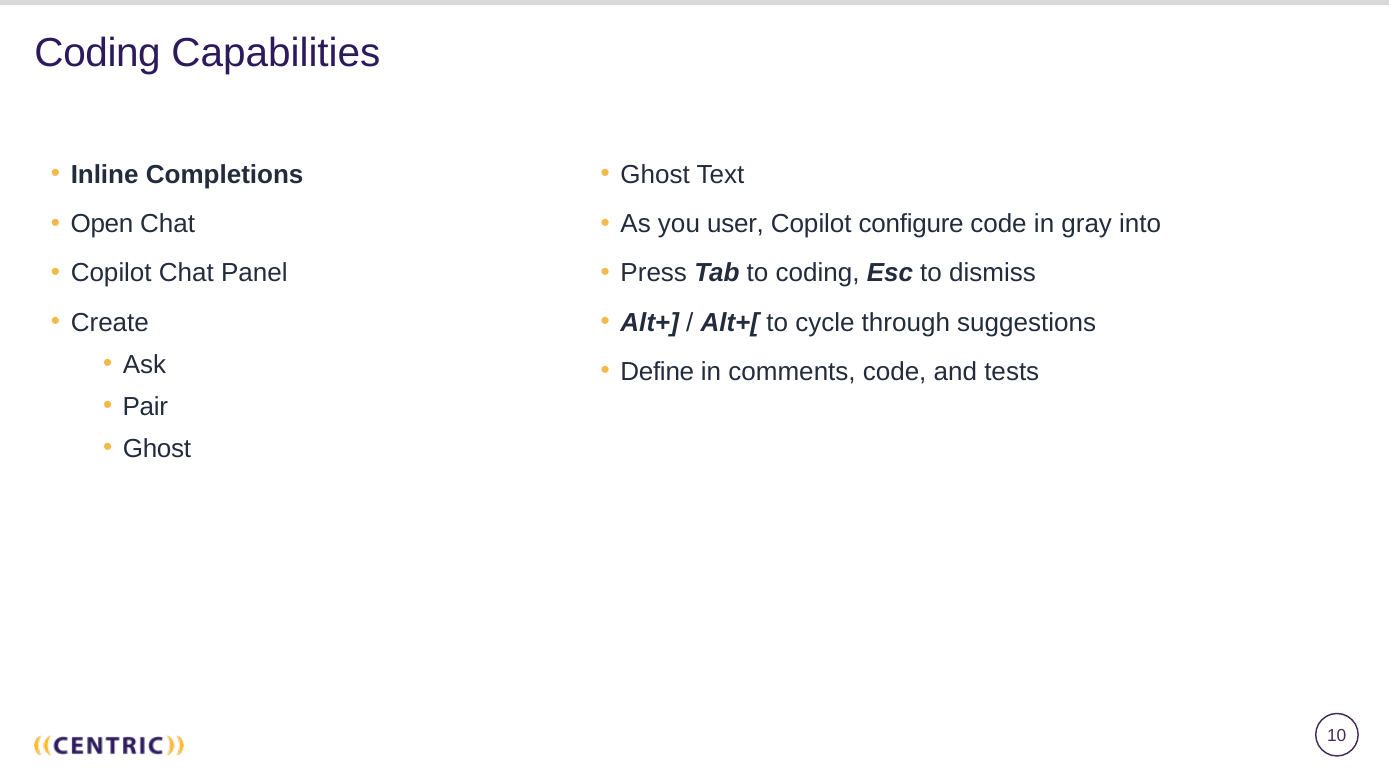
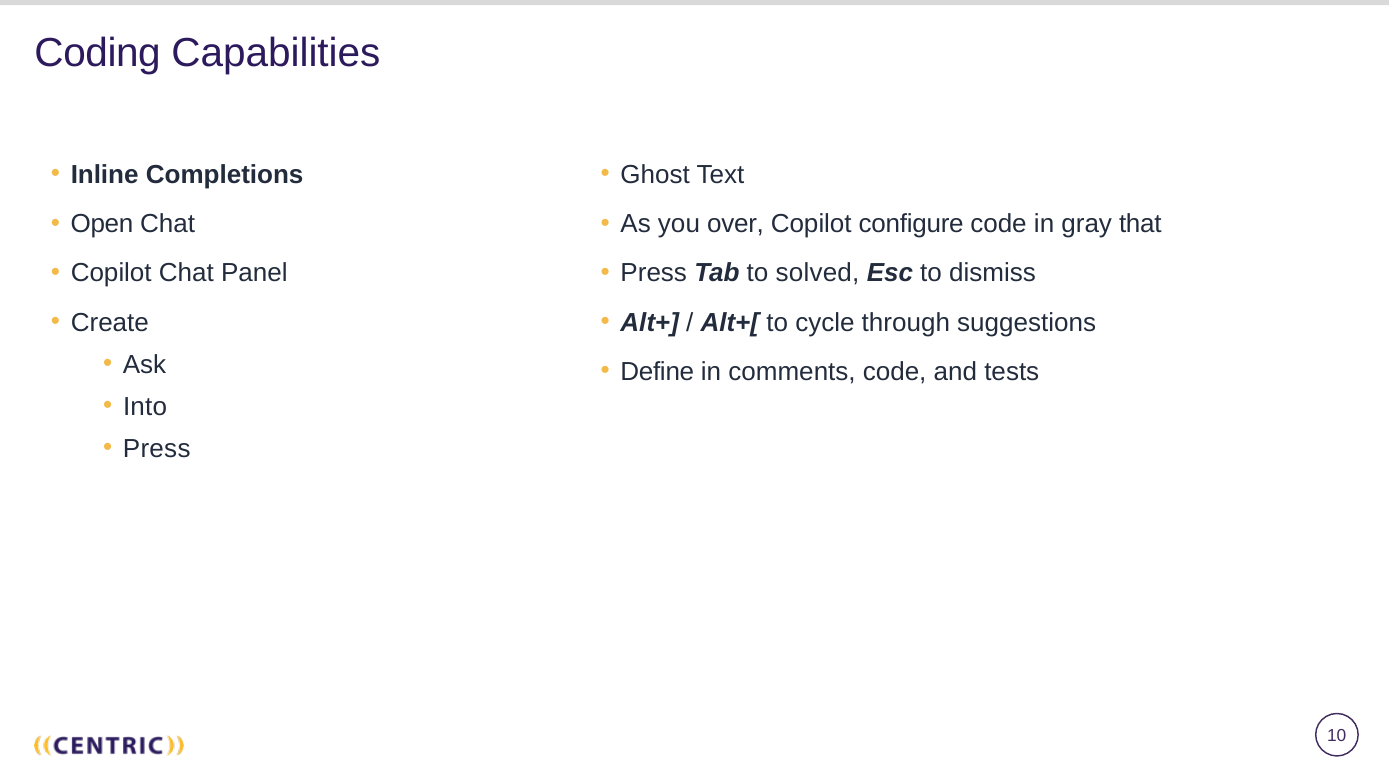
user: user -> over
into: into -> that
to coding: coding -> solved
Pair: Pair -> Into
Ghost at (157, 448): Ghost -> Press
